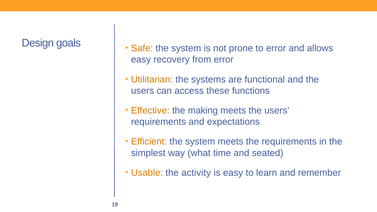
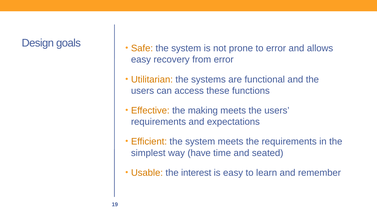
what: what -> have
activity: activity -> interest
